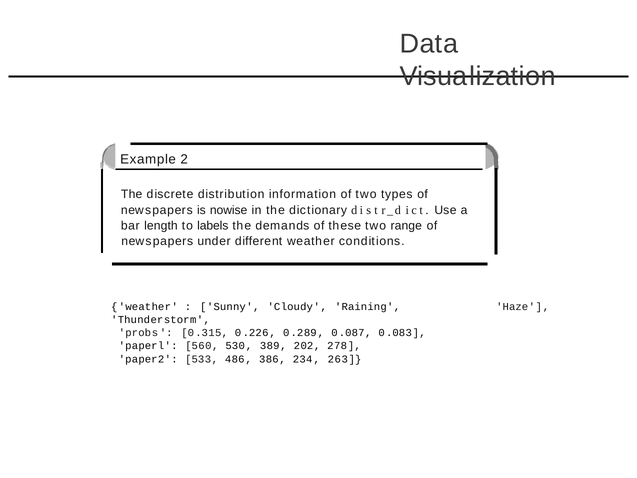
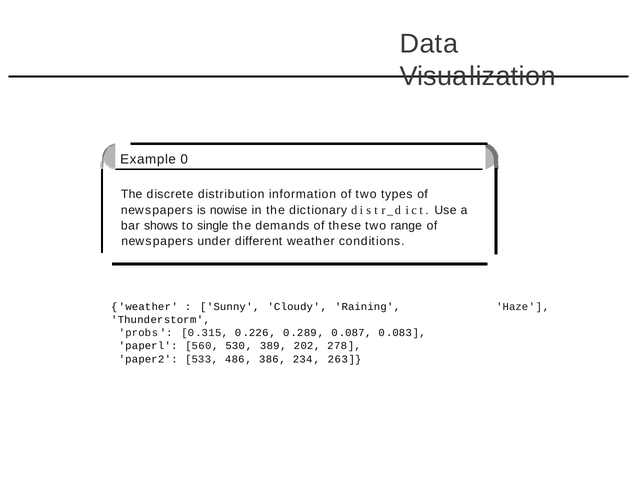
2: 2 -> 0
length: length -> shows
labels: labels -> single
